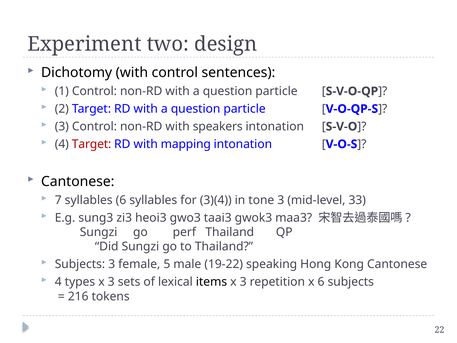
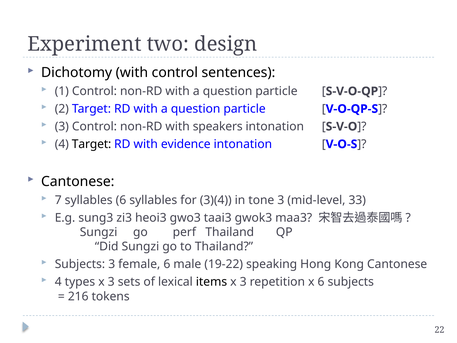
Target at (92, 144) colour: red -> black
mapping: mapping -> evidence
female 5: 5 -> 6
